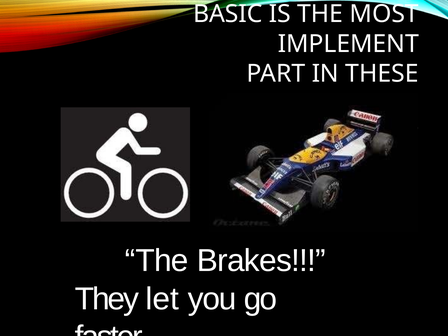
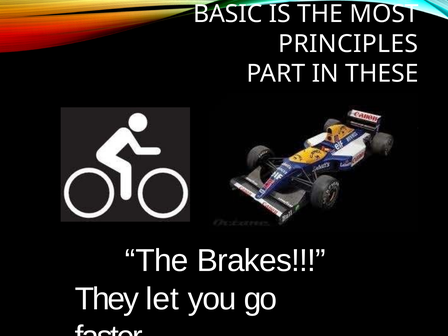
IMPLEMENT: IMPLEMENT -> PRINCIPLES
